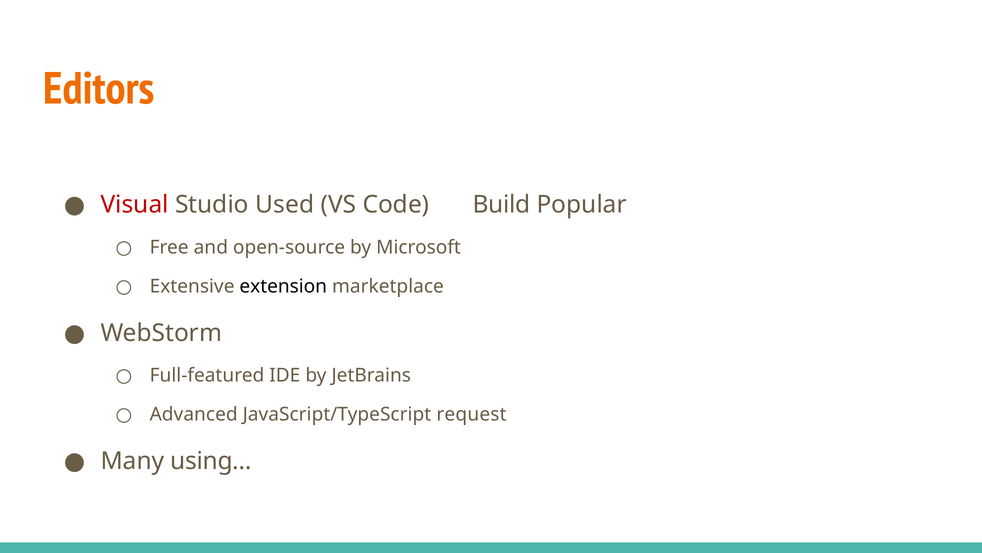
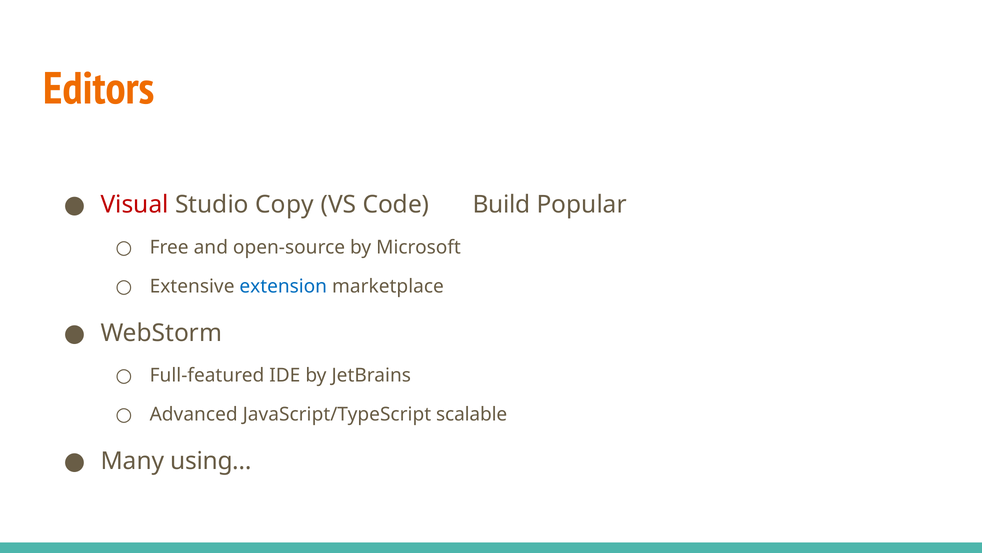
Used: Used -> Copy
extension colour: black -> blue
request: request -> scalable
